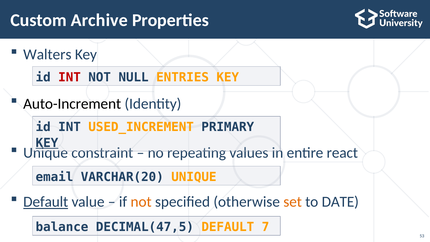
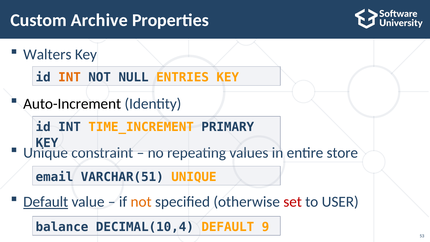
INT at (70, 77) colour: red -> orange
USED_INCREMENT: USED_INCREMENT -> TIME_INCREMENT
KEY at (47, 143) underline: present -> none
react: react -> store
VARCHAR(20: VARCHAR(20 -> VARCHAR(51
set colour: orange -> red
DATE: DATE -> USER
DECIMAL(47,5: DECIMAL(47,5 -> DECIMAL(10,4
7: 7 -> 9
